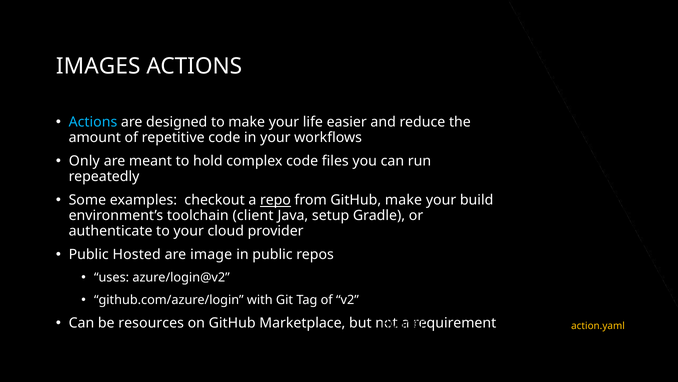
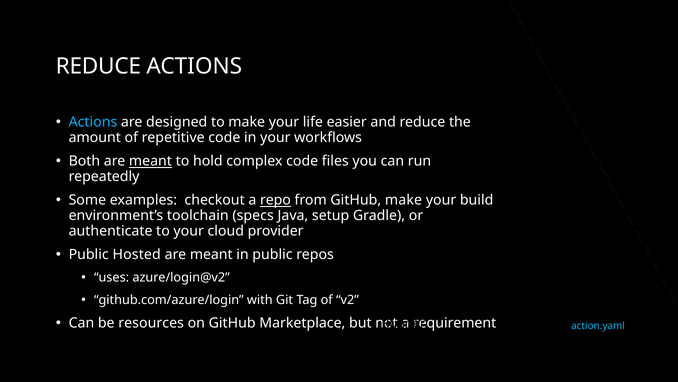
IMAGES at (98, 66): IMAGES -> REDUCE
Only: Only -> Both
meant at (150, 161) underline: none -> present
client: client -> specs
image at (211, 254): image -> meant
action.yaml at (598, 326) colour: yellow -> light blue
